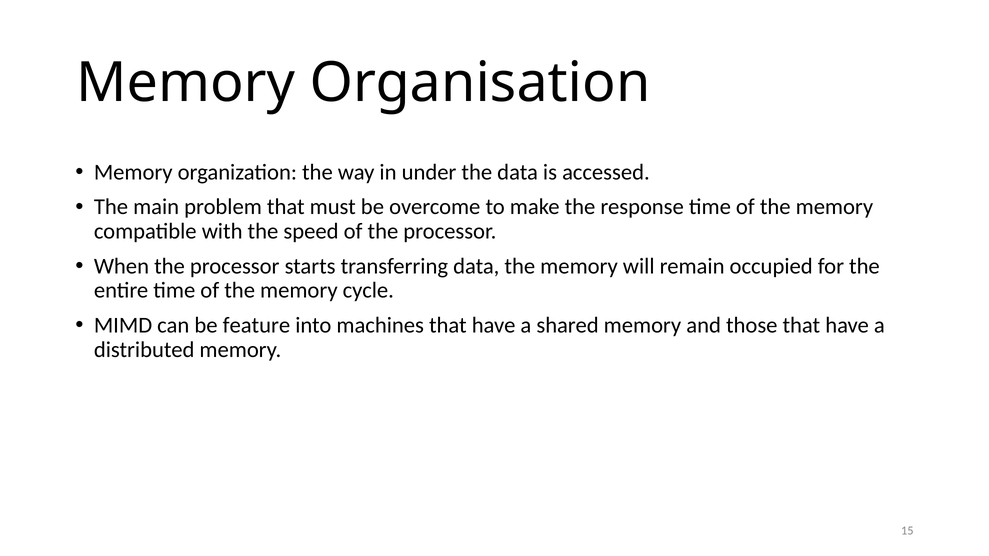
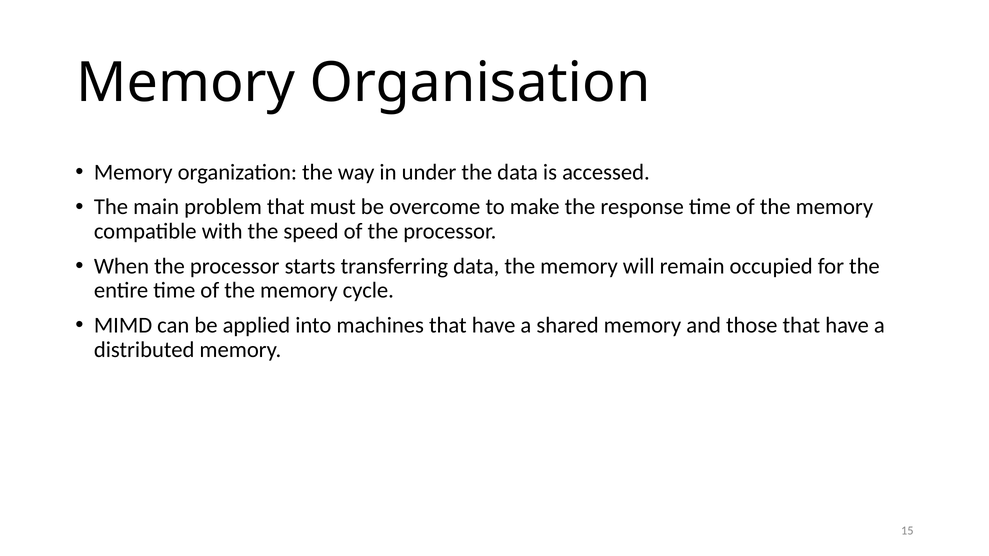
feature: feature -> applied
